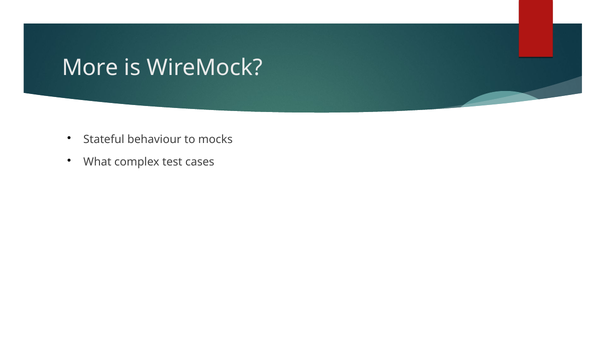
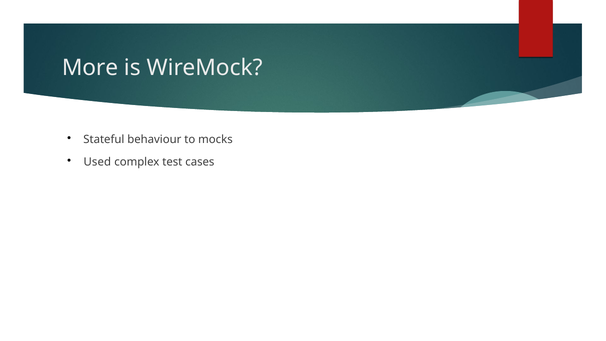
What: What -> Used
